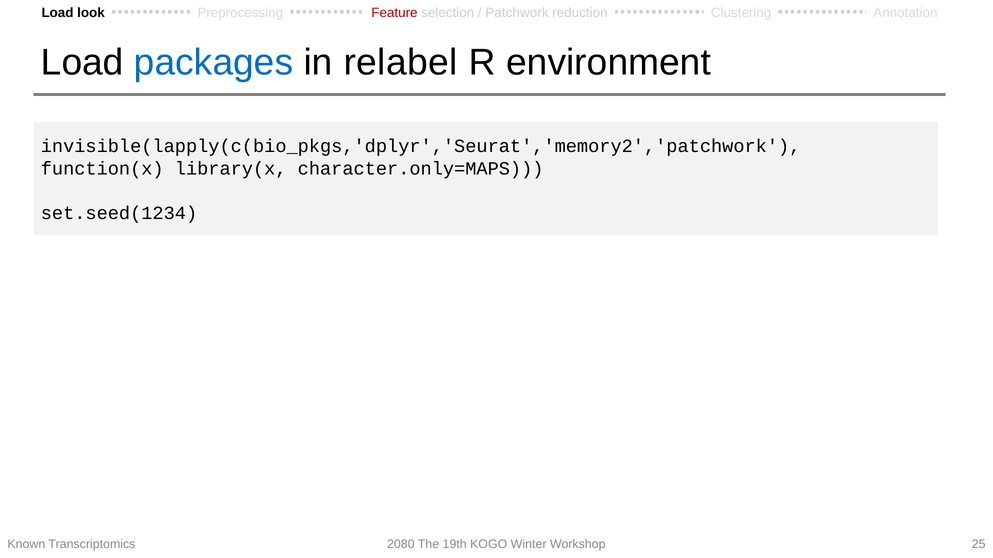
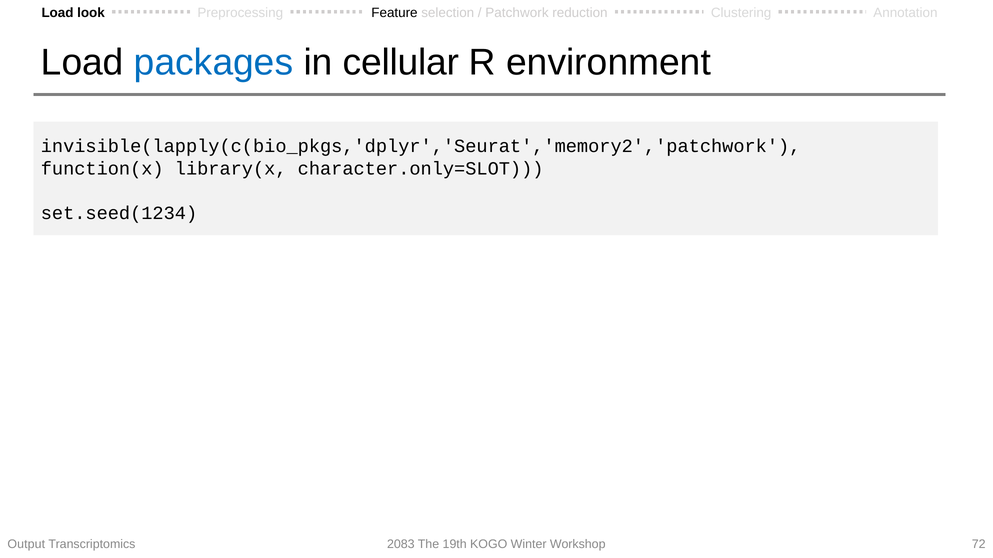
Feature colour: red -> black
relabel: relabel -> cellular
character.only=MAPS: character.only=MAPS -> character.only=SLOT
Known: Known -> Output
2080: 2080 -> 2083
25: 25 -> 72
